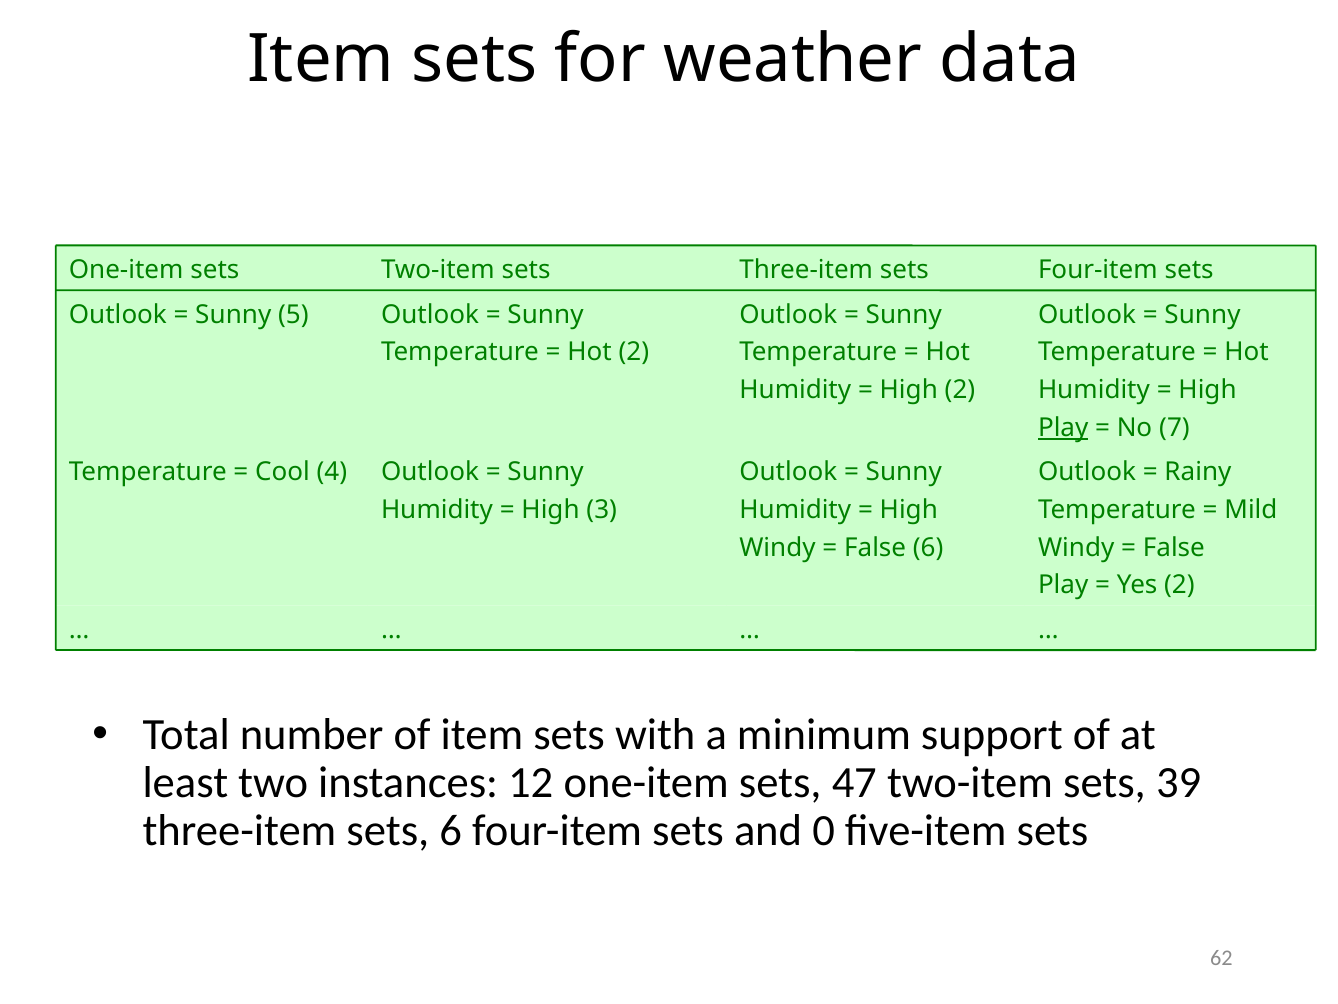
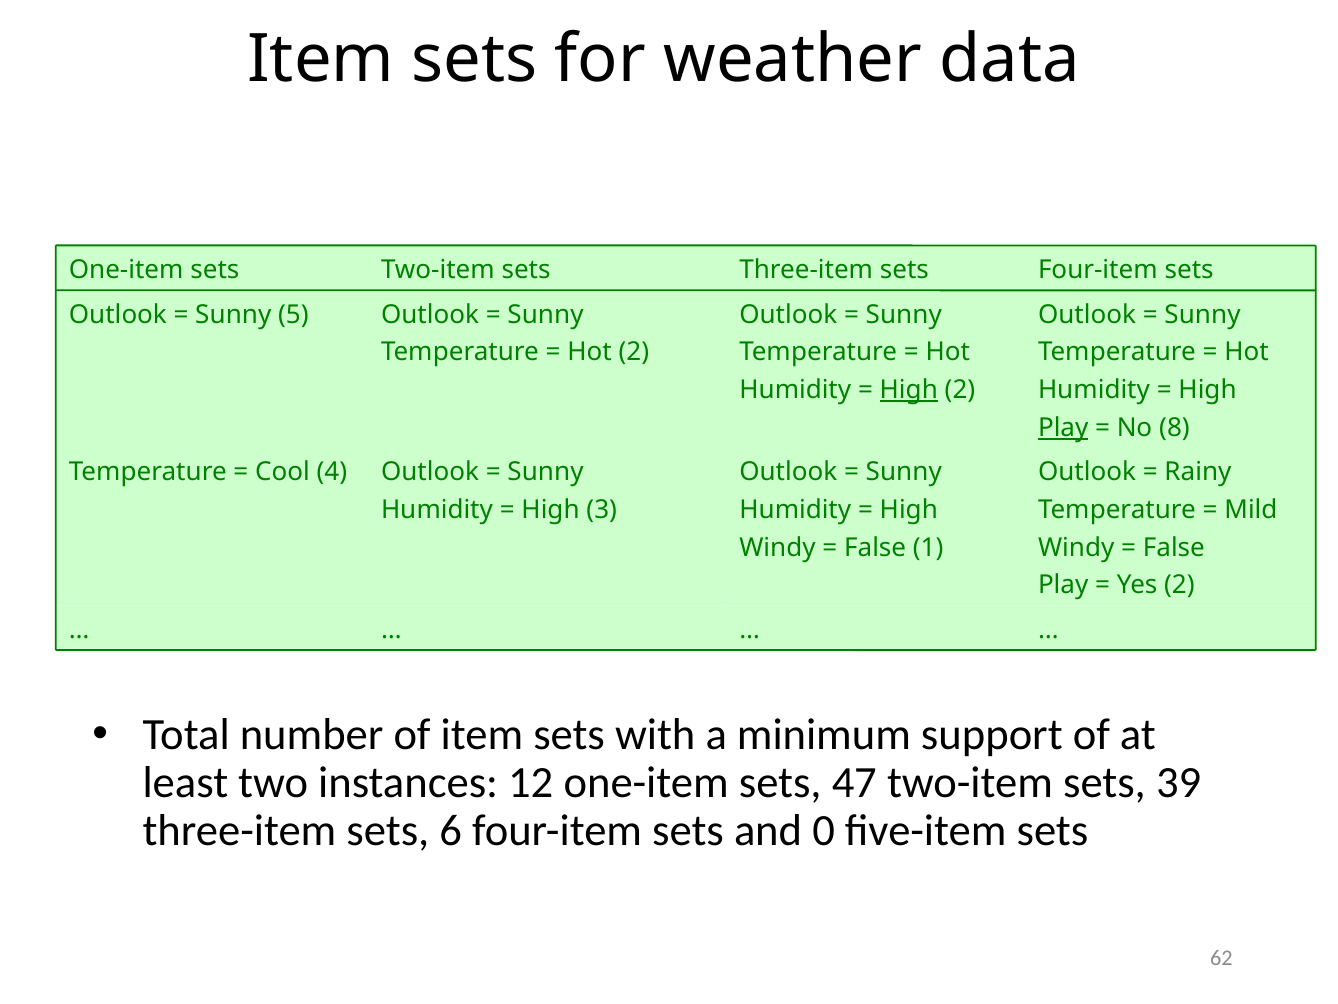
High at (909, 390) underline: none -> present
7: 7 -> 8
False 6: 6 -> 1
